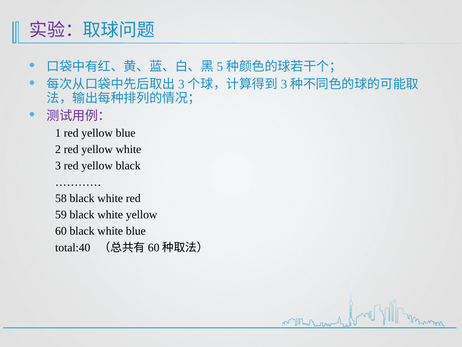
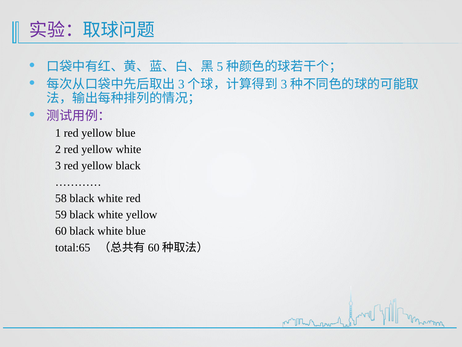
total:40: total:40 -> total:65
